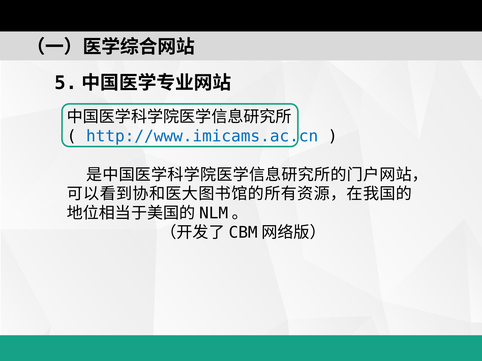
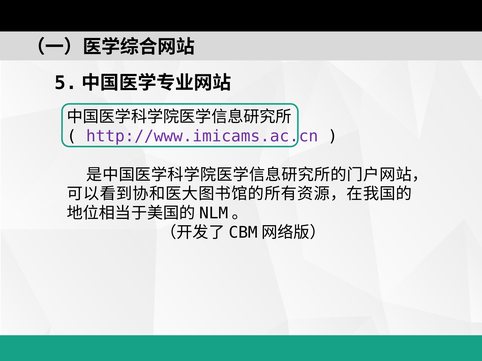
http://www.imicams.ac.cn colour: blue -> purple
